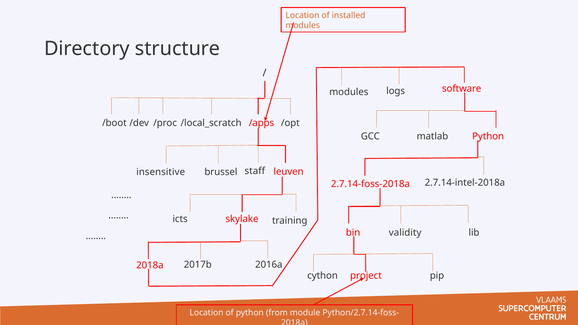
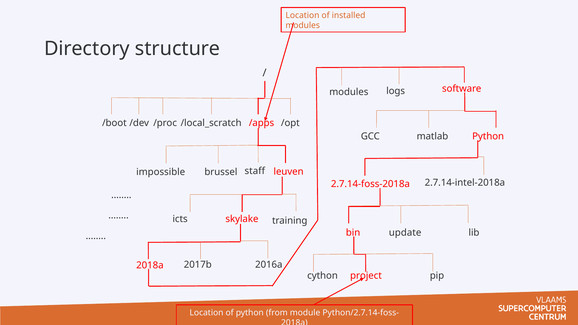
insensitive: insensitive -> impossible
validity: validity -> update
